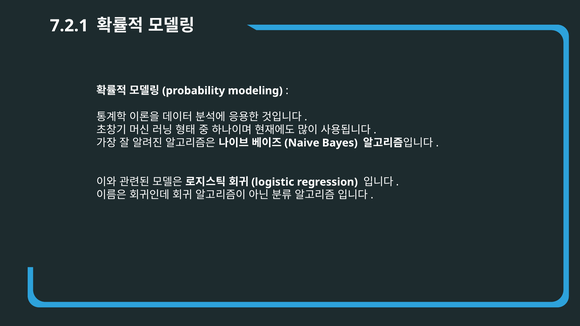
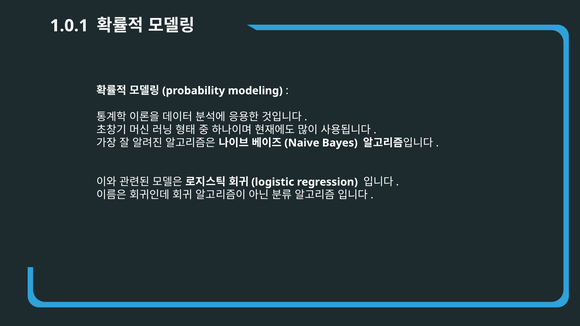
7.2.1: 7.2.1 -> 1.0.1
